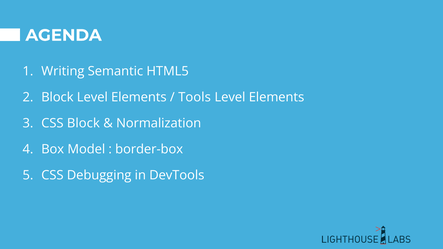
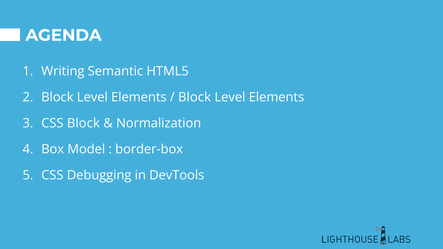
Tools at (195, 97): Tools -> Block
